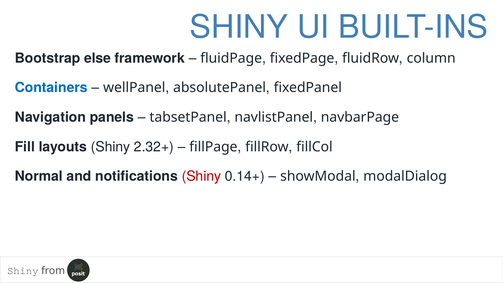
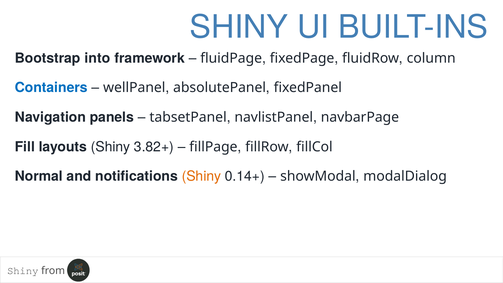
else: else -> into
2.32+: 2.32+ -> 3.82+
Shiny at (201, 176) colour: red -> orange
